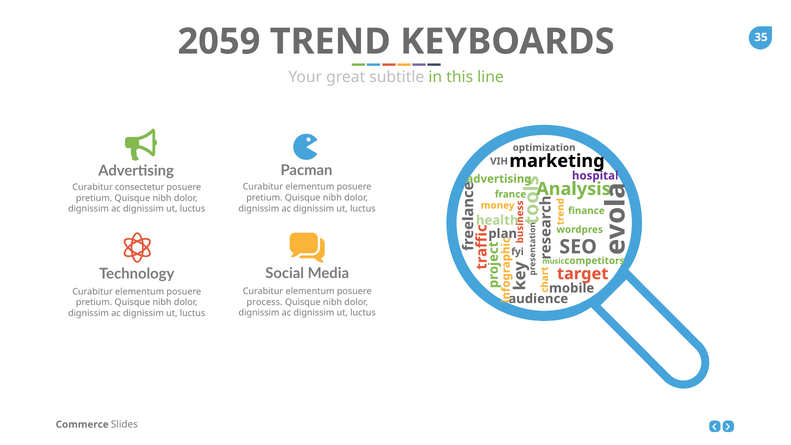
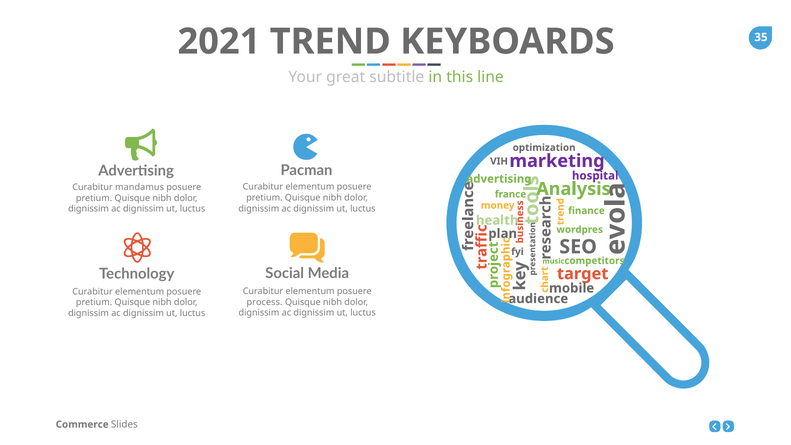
2059: 2059 -> 2021
marketing colour: black -> purple
consectetur: consectetur -> mandamus
